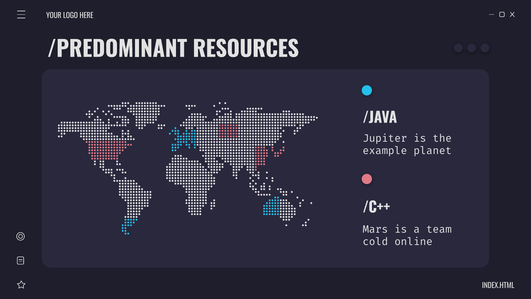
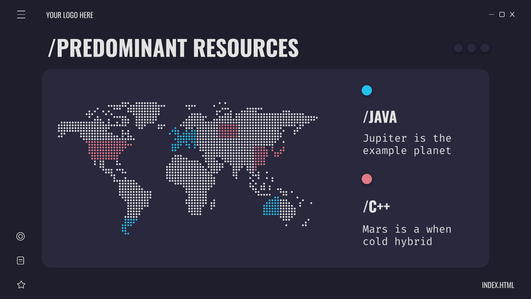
team: team -> when
online: online -> hybrid
